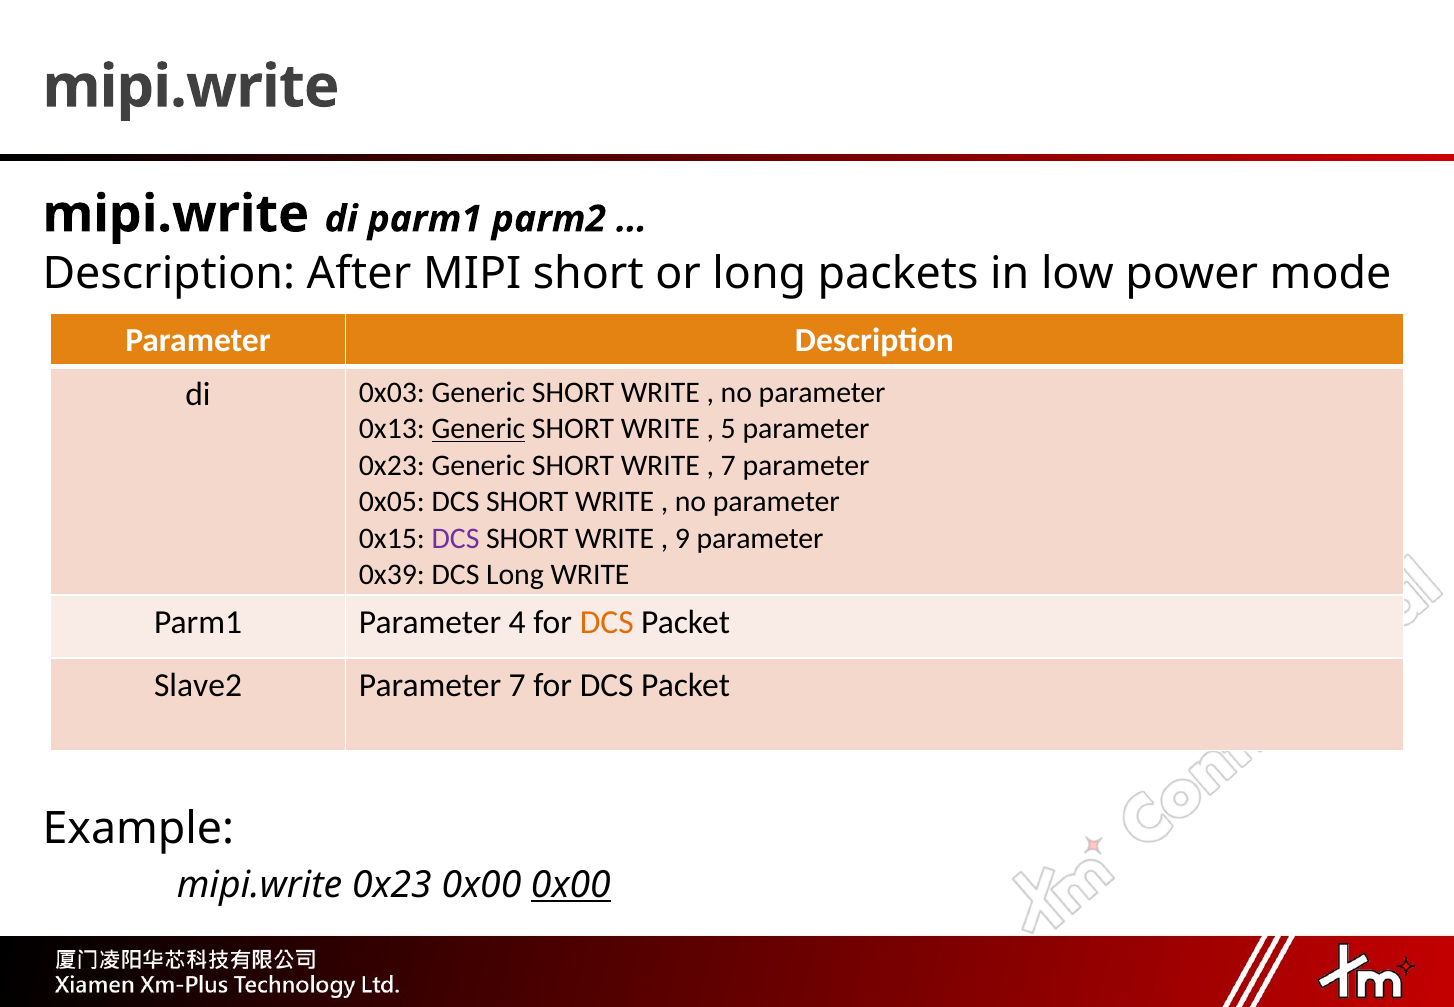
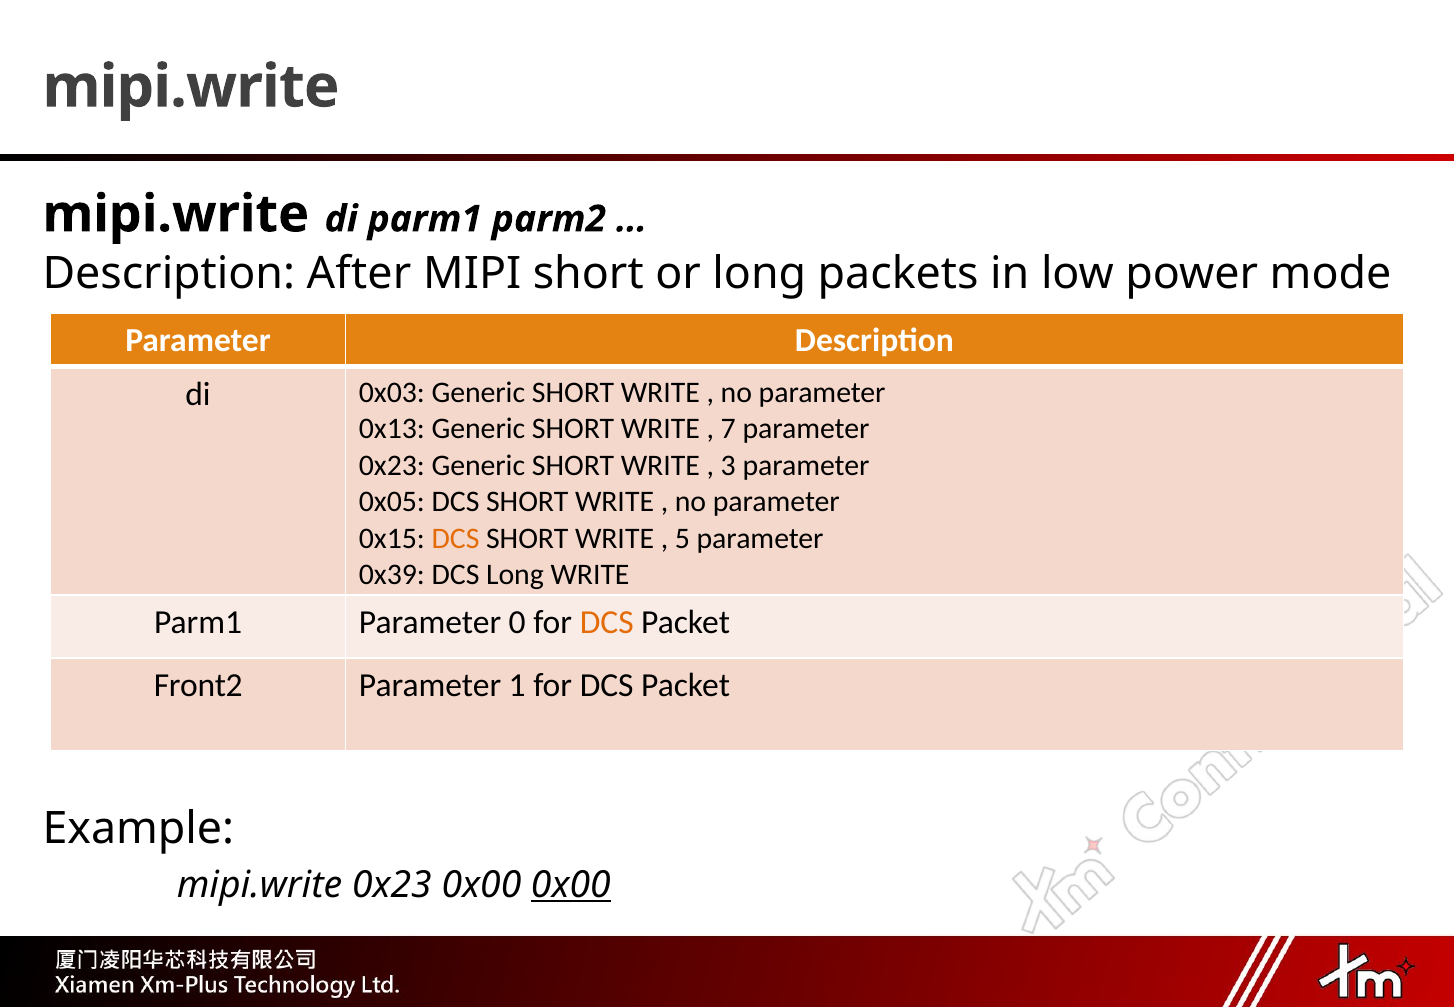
Generic at (478, 429) underline: present -> none
5: 5 -> 7
7 at (728, 465): 7 -> 3
DCS at (456, 538) colour: purple -> orange
9: 9 -> 5
4: 4 -> 0
Slave2: Slave2 -> Front2
Parameter 7: 7 -> 1
